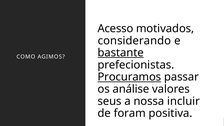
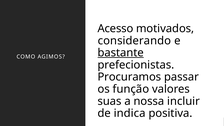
Procuramos underline: present -> none
análise: análise -> função
seus: seus -> suas
foram: foram -> indica
